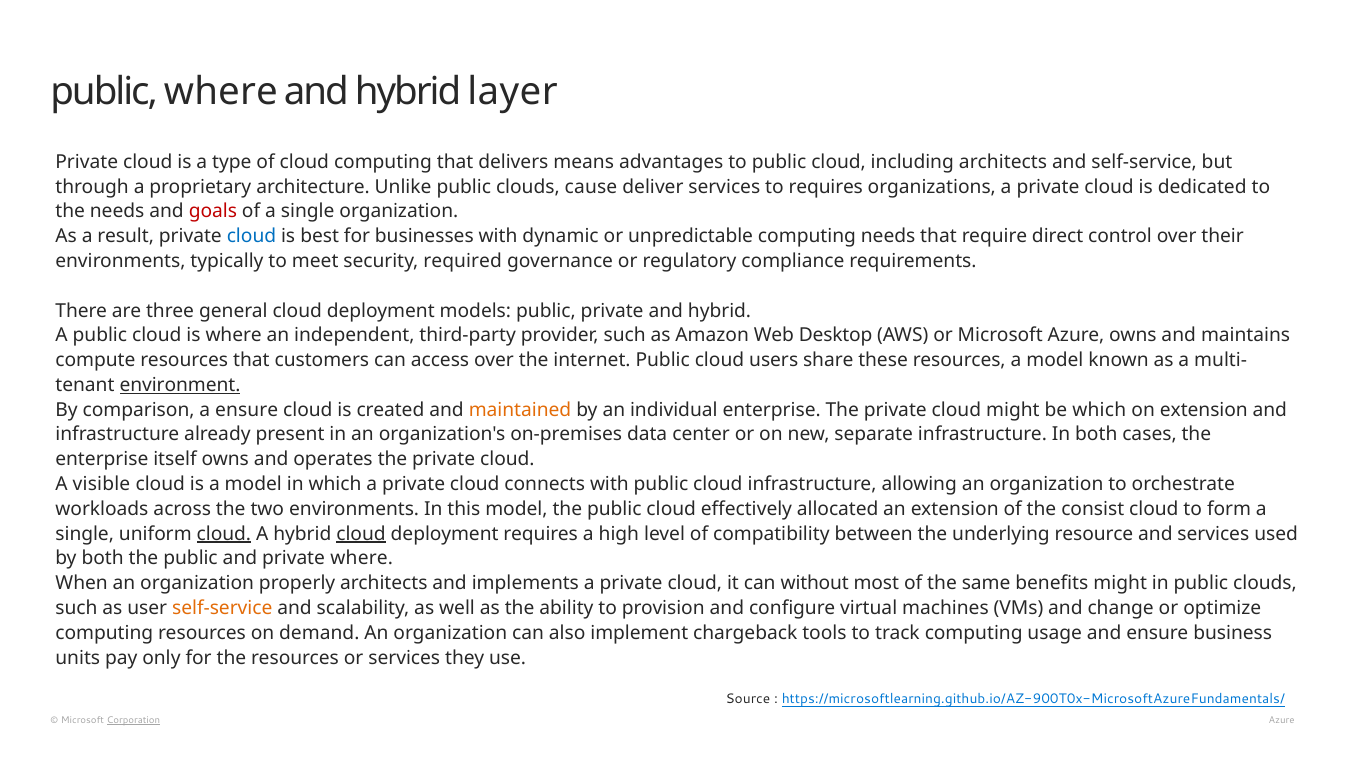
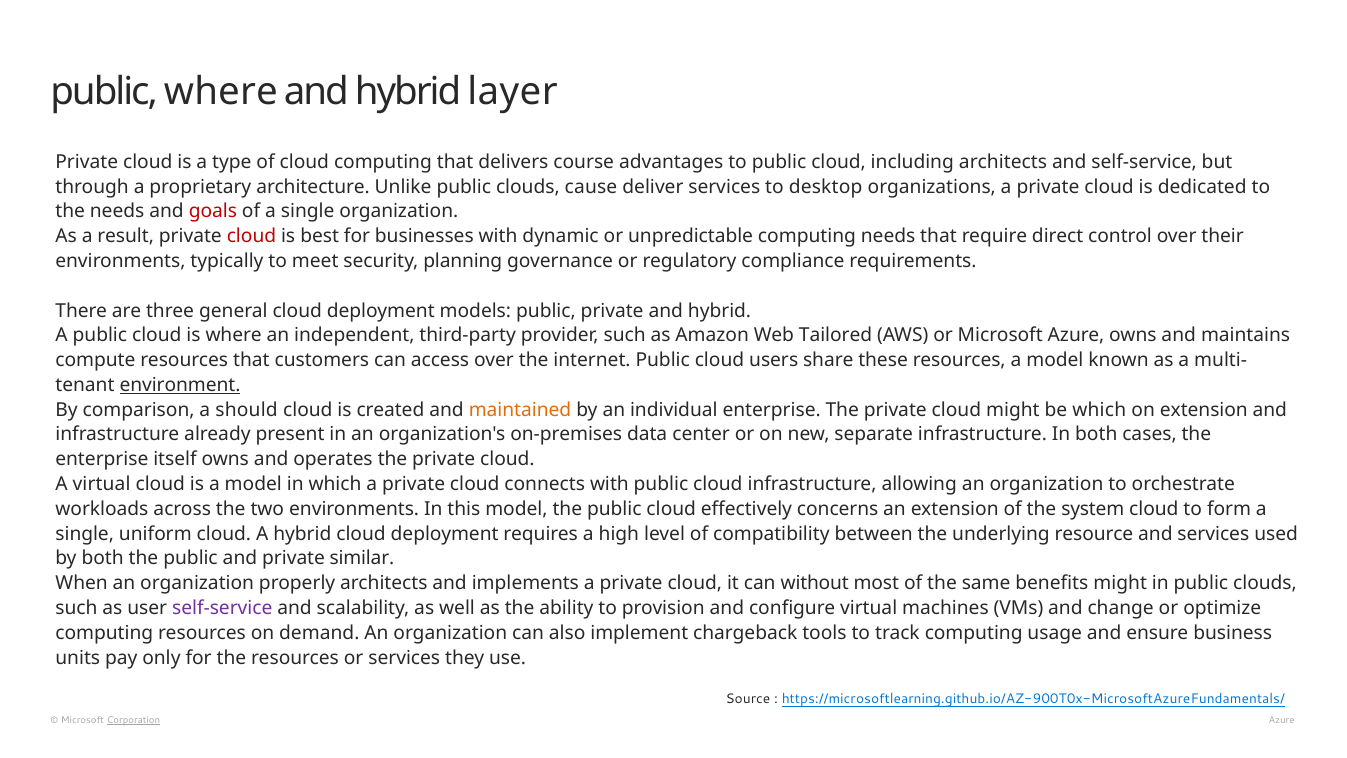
means: means -> course
to requires: requires -> desktop
cloud at (251, 236) colour: blue -> red
required: required -> planning
Desktop: Desktop -> Tailored
a ensure: ensure -> should
A visible: visible -> virtual
allocated: allocated -> concerns
consist: consist -> system
cloud at (224, 534) underline: present -> none
cloud at (361, 534) underline: present -> none
private where: where -> similar
self-service at (222, 608) colour: orange -> purple
